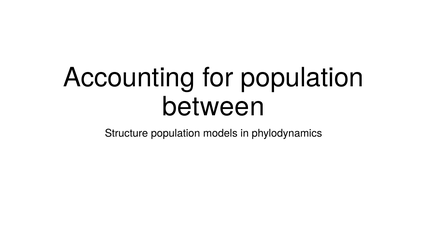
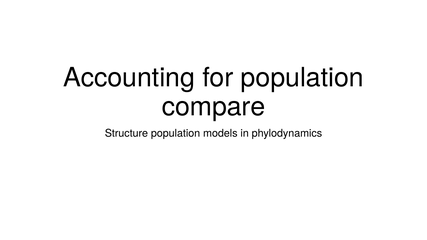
between: between -> compare
